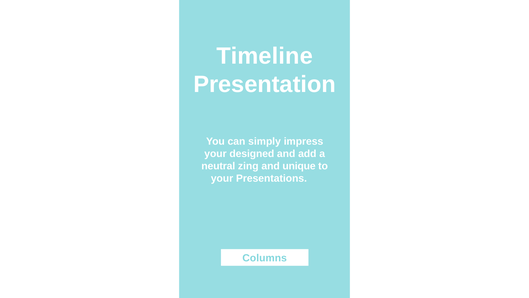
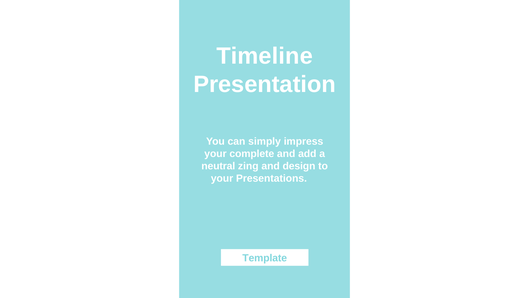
designed: designed -> complete
unique: unique -> design
Columns: Columns -> Template
